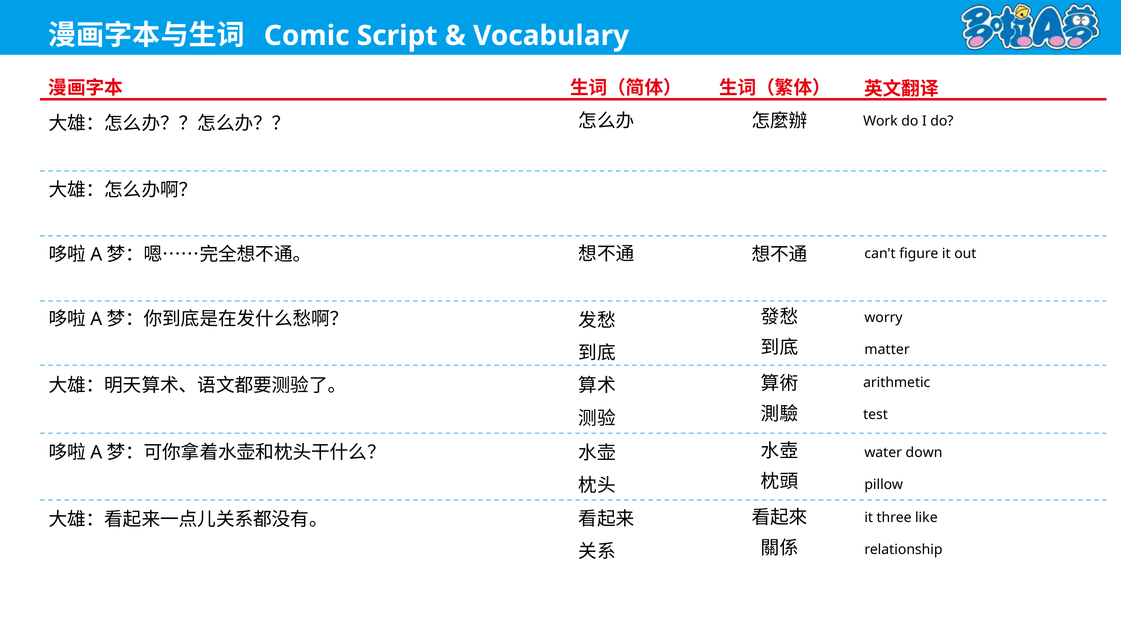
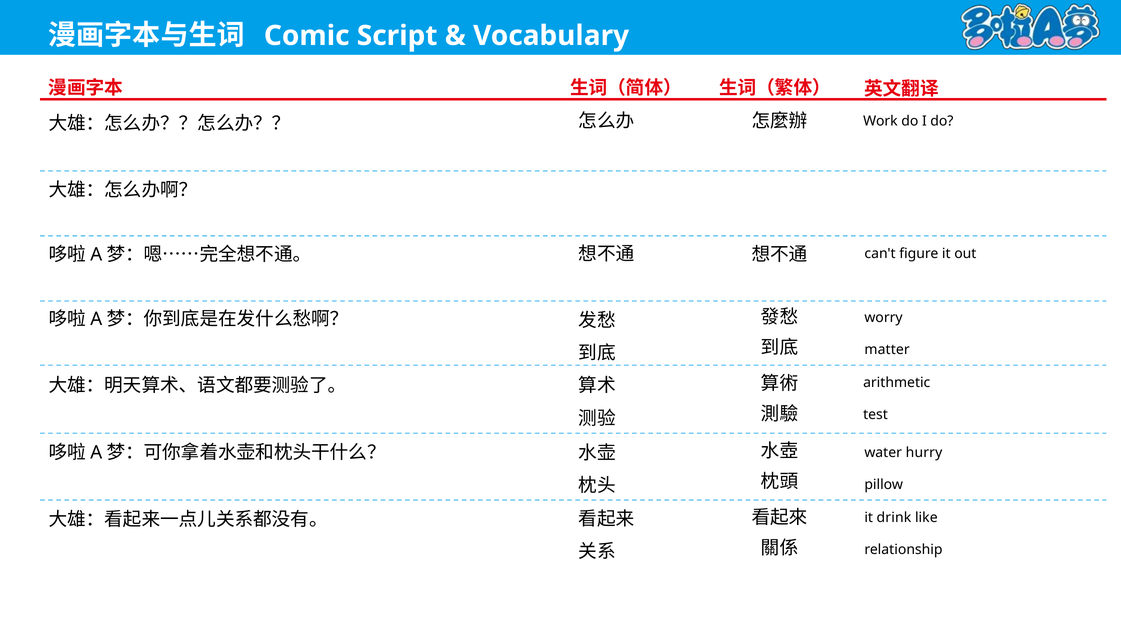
down: down -> hurry
three: three -> drink
